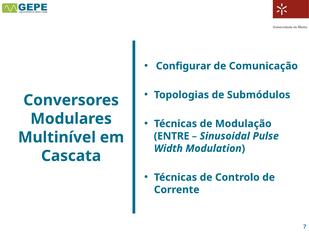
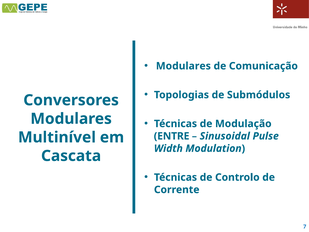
Configurar at (183, 66): Configurar -> Modulares
